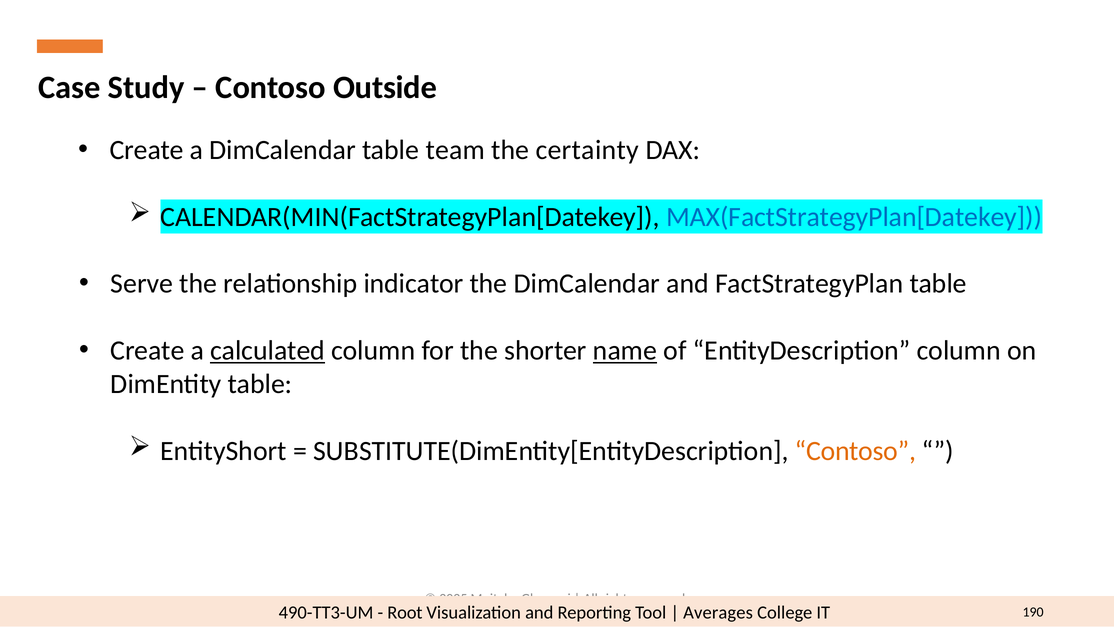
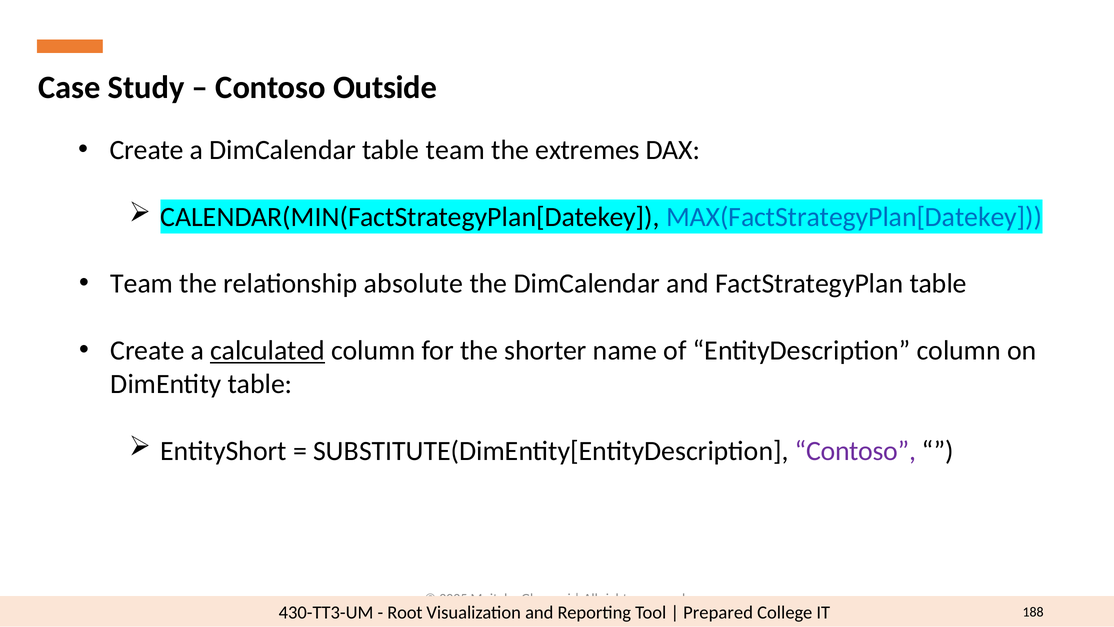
certainty: certainty -> extremes
Serve at (142, 284): Serve -> Team
indicator: indicator -> absolute
name underline: present -> none
Contoso at (855, 451) colour: orange -> purple
490-TT3-UM: 490-TT3-UM -> 430-TT3-UM
Averages: Averages -> Prepared
190: 190 -> 188
